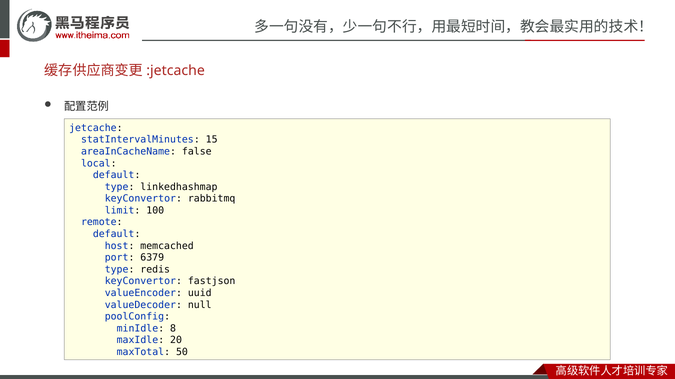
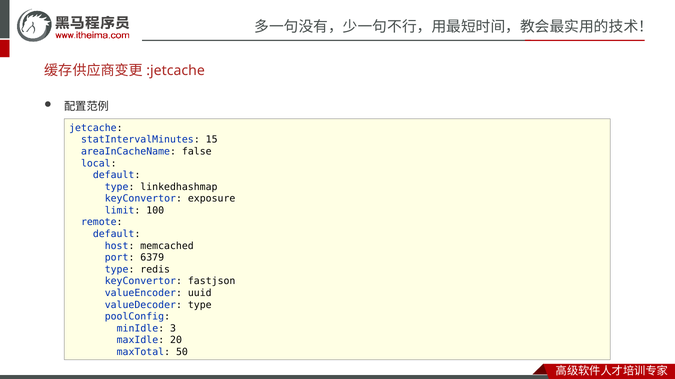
rabbitmq: rabbitmq -> exposure
valueDecoder null: null -> type
8: 8 -> 3
